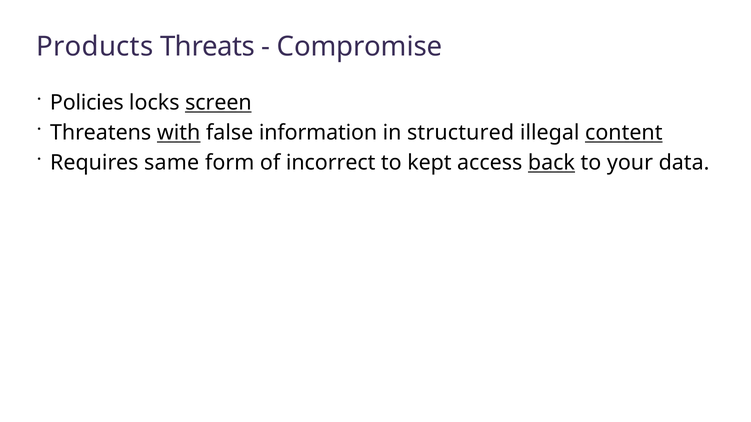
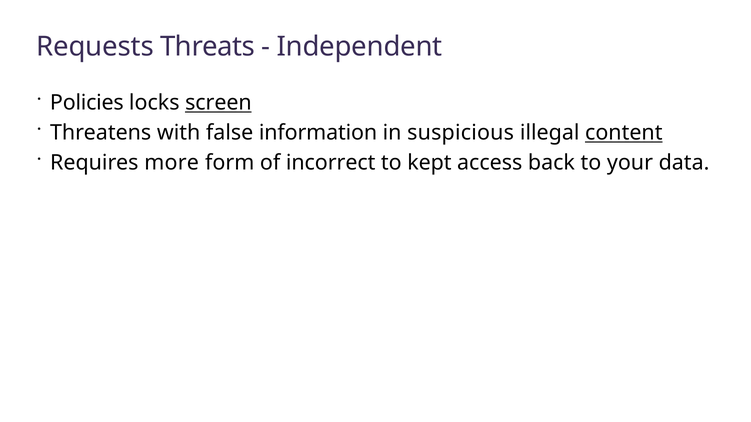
Products: Products -> Requests
Compromise: Compromise -> Independent
with underline: present -> none
structured: structured -> suspicious
same: same -> more
back underline: present -> none
